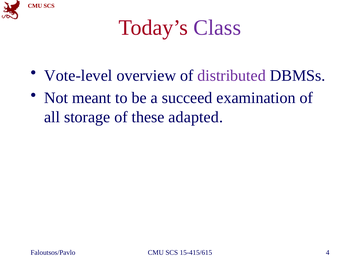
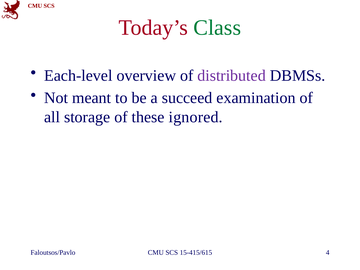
Class colour: purple -> green
Vote-level: Vote-level -> Each-level
adapted: adapted -> ignored
